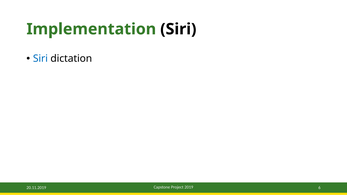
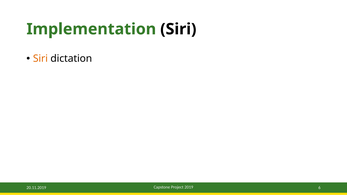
Siri at (40, 59) colour: blue -> orange
